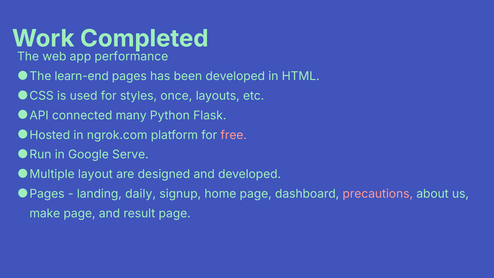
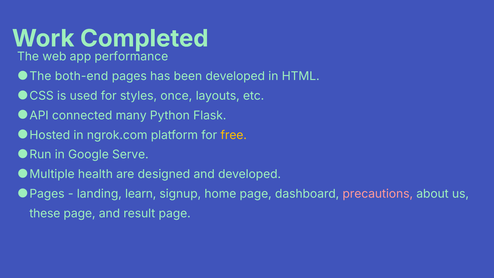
learn-end: learn-end -> both-end
free colour: pink -> yellow
layout: layout -> health
daily: daily -> learn
make: make -> these
